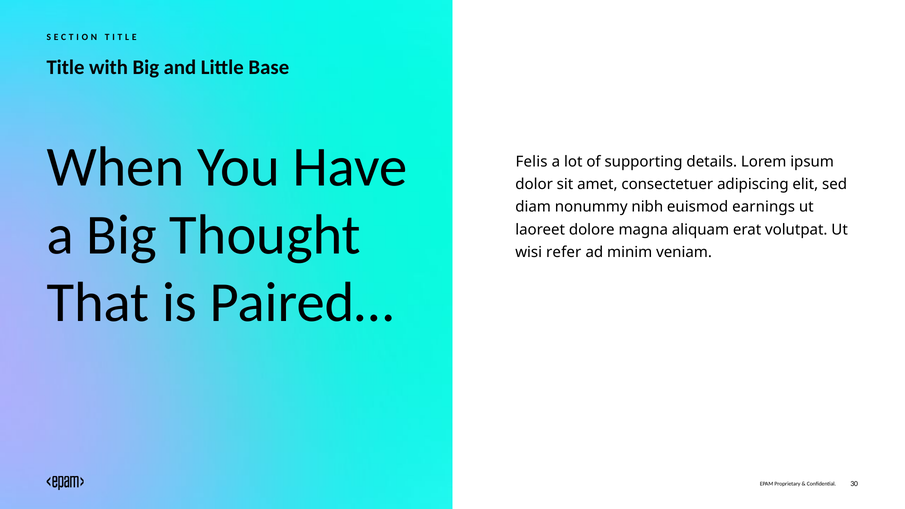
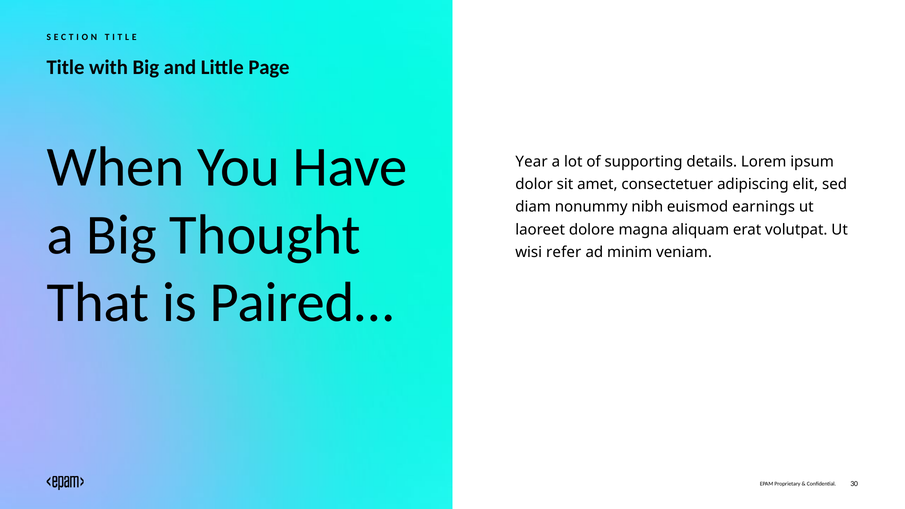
Base: Base -> Page
Felis: Felis -> Year
